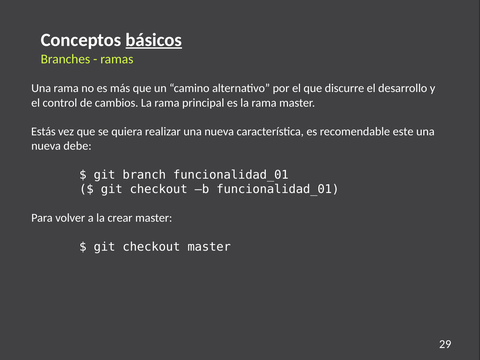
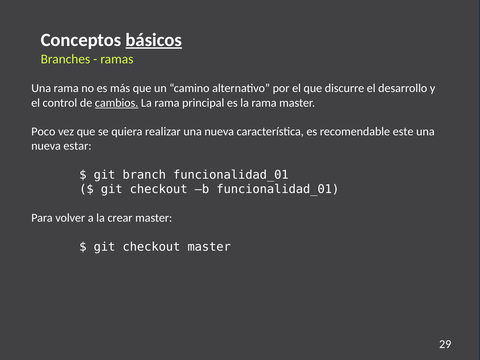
cambios underline: none -> present
Estás: Estás -> Poco
debe: debe -> estar
